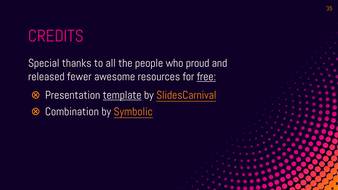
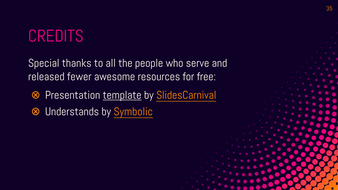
proud: proud -> serve
free underline: present -> none
Combination: Combination -> Understands
